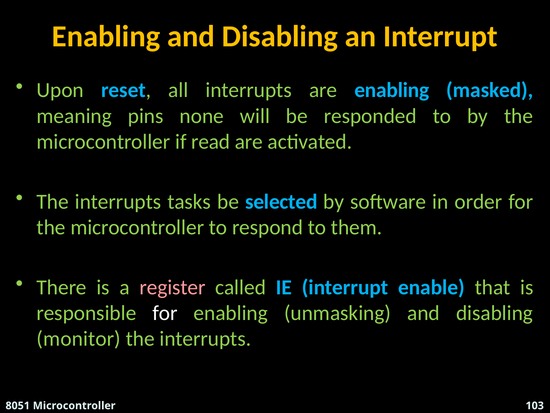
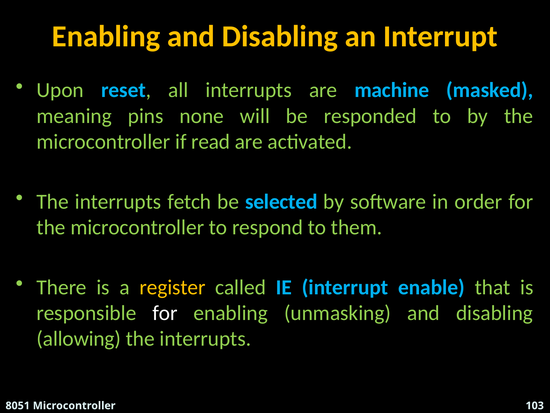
are enabling: enabling -> machine
tasks: tasks -> fetch
register colour: pink -> yellow
monitor: monitor -> allowing
